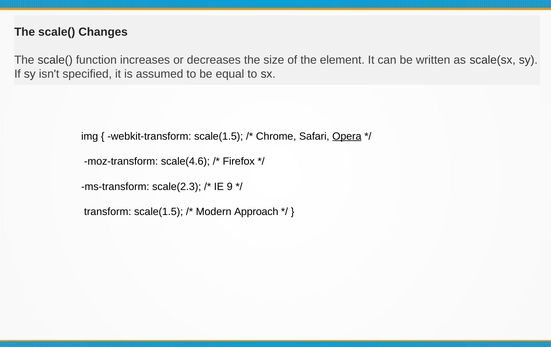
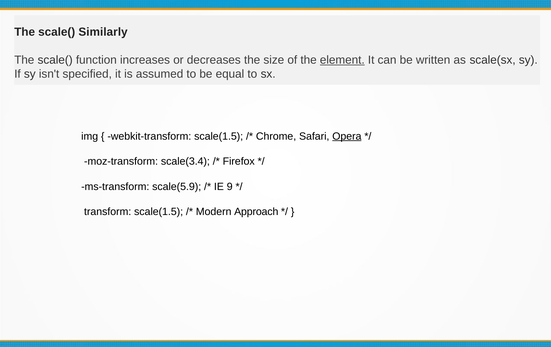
Changes: Changes -> Similarly
element underline: none -> present
scale(4.6: scale(4.6 -> scale(3.4
scale(2.3: scale(2.3 -> scale(5.9
